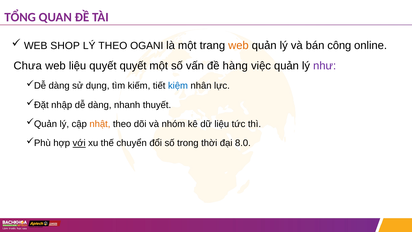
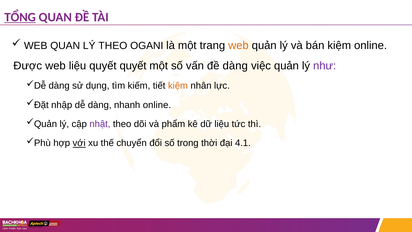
TỔNG underline: none -> present
WEB SHOP: SHOP -> QUAN
bán công: công -> kiệm
Chưa: Chưa -> Được
đề hàng: hàng -> dàng
kiệm at (178, 86) colour: blue -> orange
nhanh thuyết: thuyết -> online
nhật colour: orange -> purple
nhóm: nhóm -> phẩm
8.0: 8.0 -> 4.1
